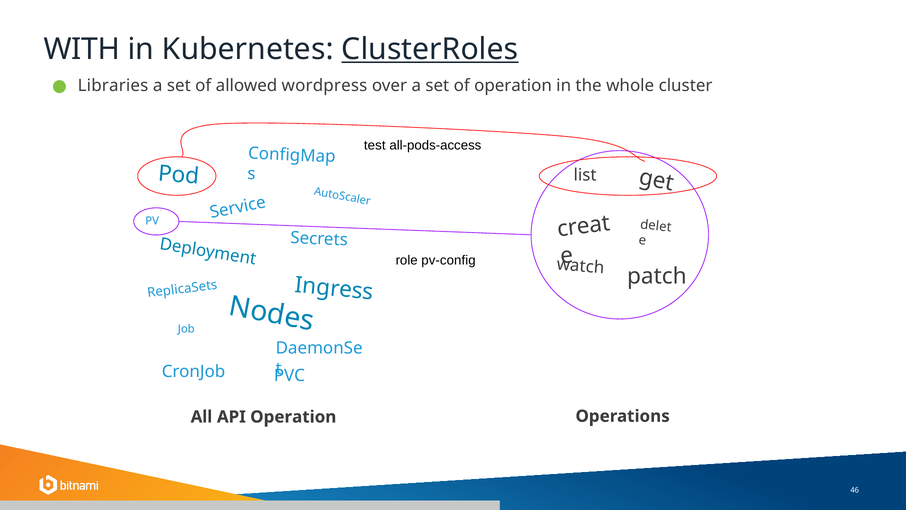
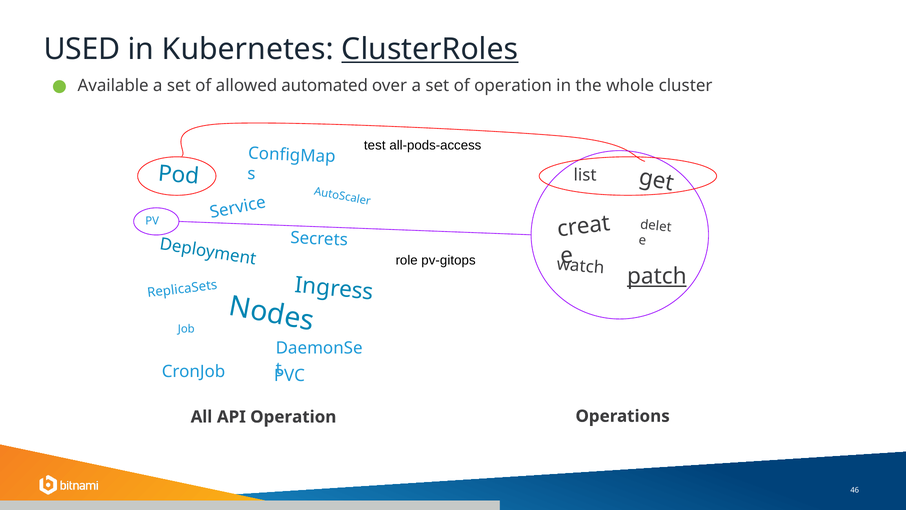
WITH: WITH -> USED
Libraries: Libraries -> Available
wordpress: wordpress -> automated
pv-config: pv-config -> pv-gitops
patch underline: none -> present
